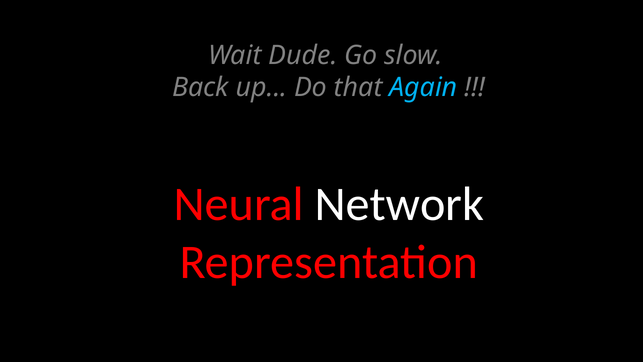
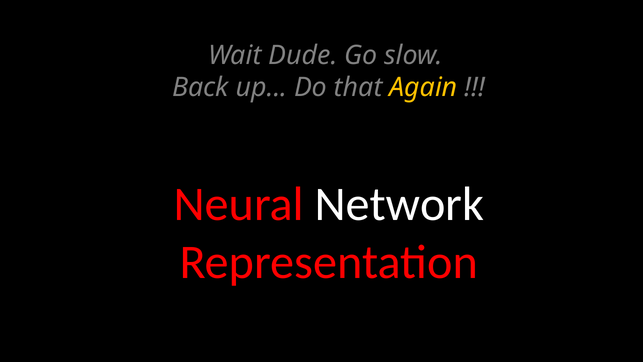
Again colour: light blue -> yellow
